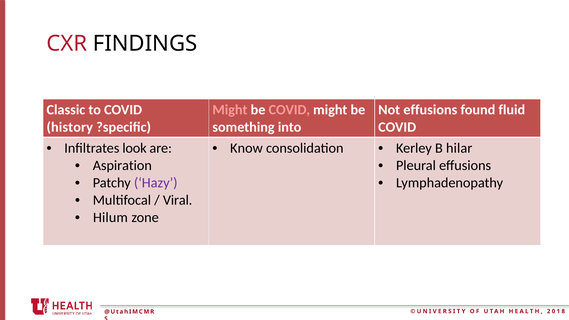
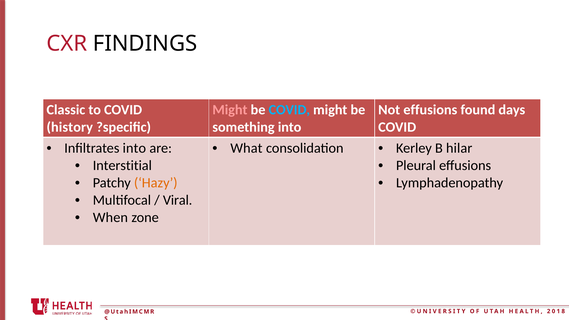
COVID at (289, 110) colour: pink -> light blue
fluid: fluid -> days
Infiltrates look: look -> into
Know: Know -> What
Aspiration: Aspiration -> Interstitial
Hazy colour: purple -> orange
Hilum: Hilum -> When
